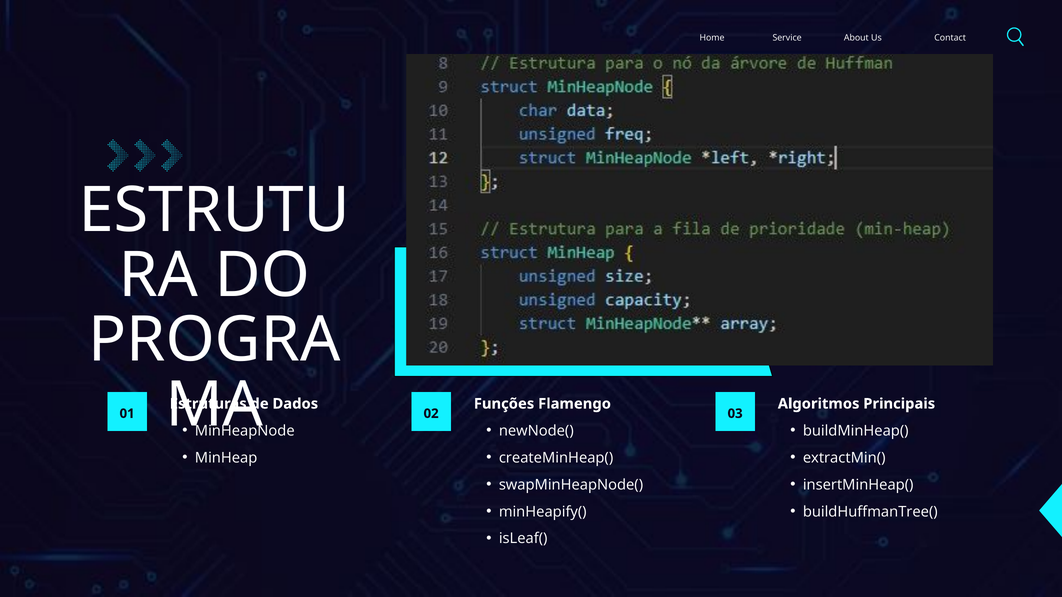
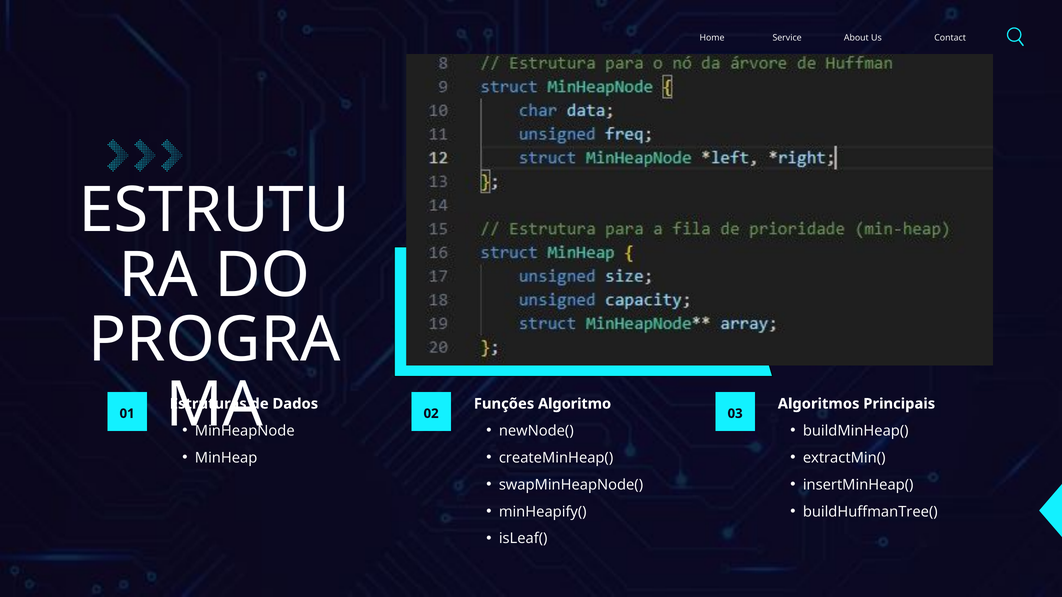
Flamengo: Flamengo -> Algoritmo
